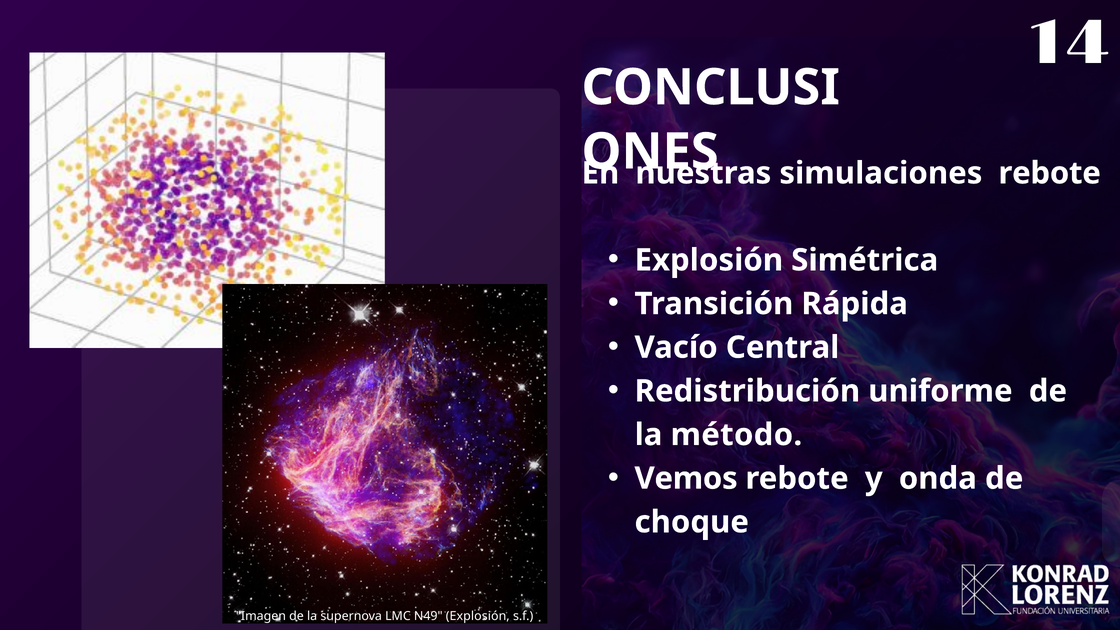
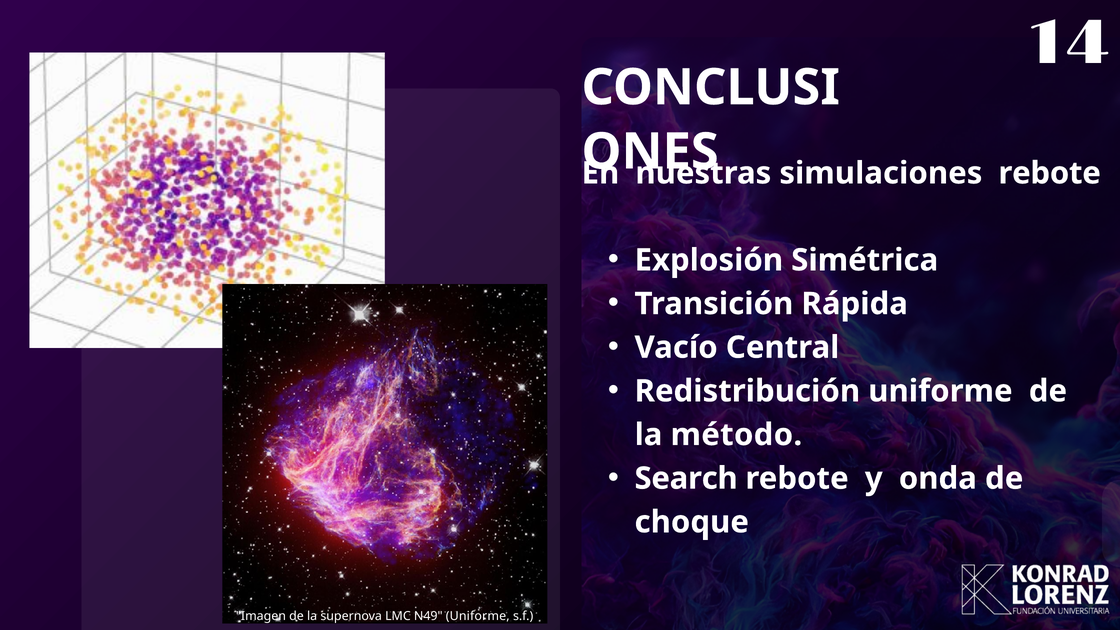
Vemos: Vemos -> Search
N49 Explosión: Explosión -> Uniforme
